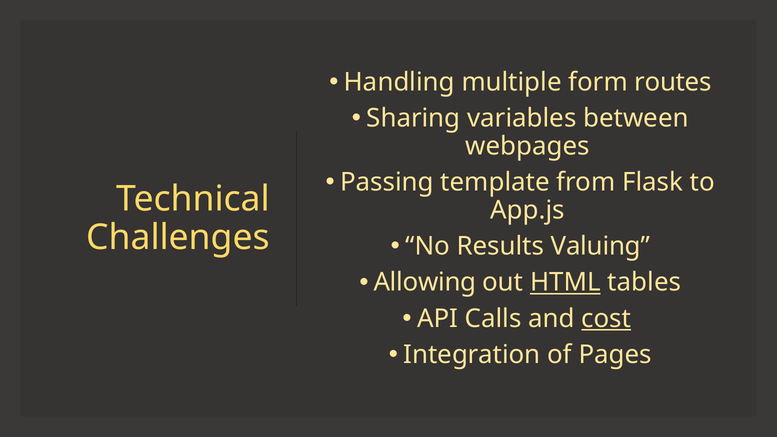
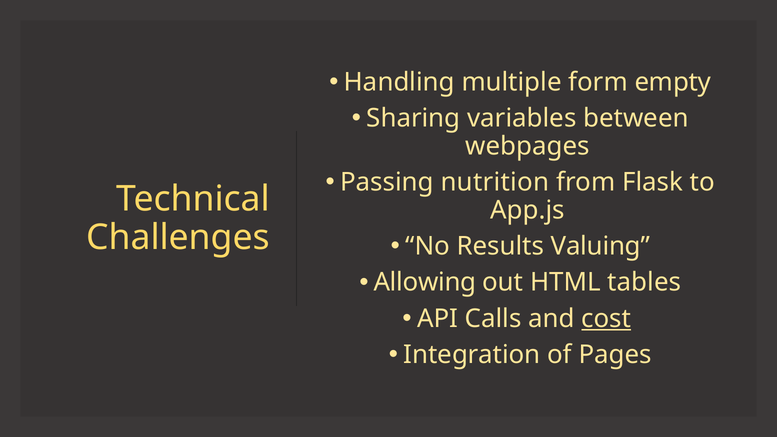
routes: routes -> empty
template: template -> nutrition
HTML underline: present -> none
